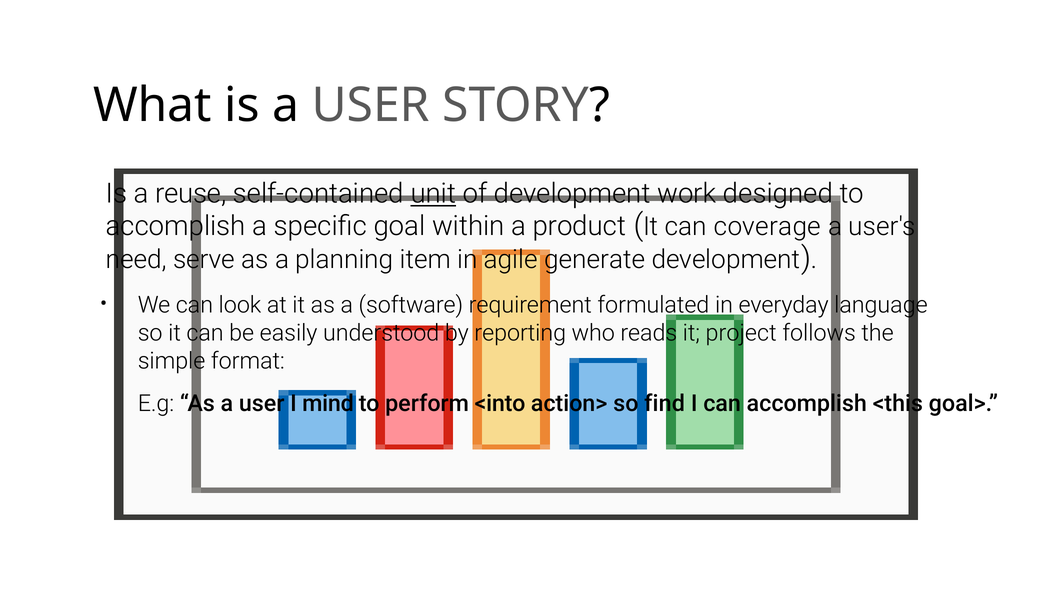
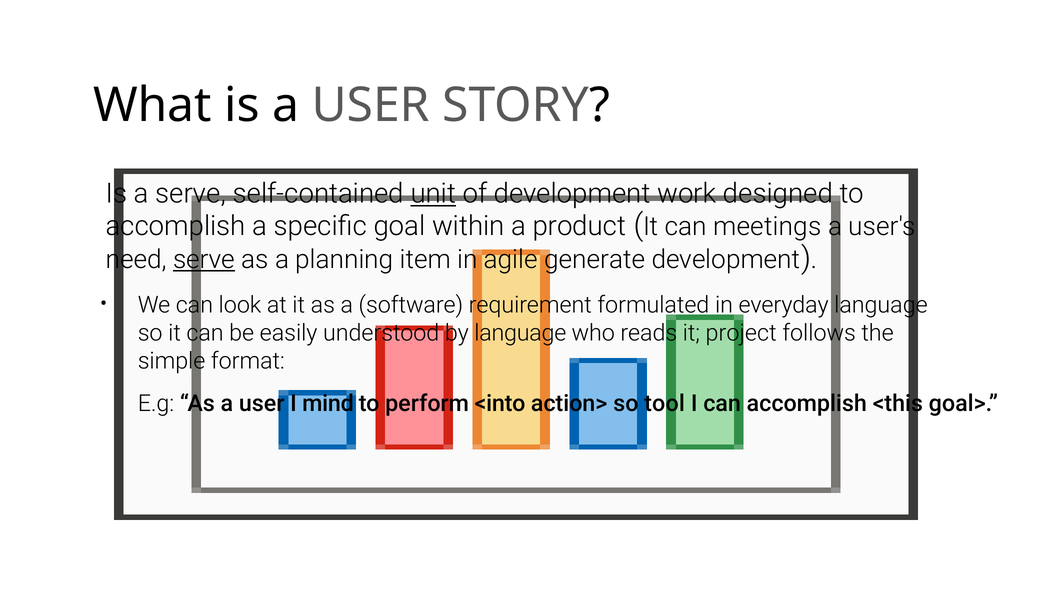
a reuse: reuse -> serve
coverage: coverage -> meetings
serve at (204, 260) underline: none -> present
by reporting: reporting -> language
find: find -> tool
